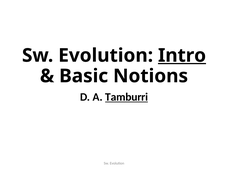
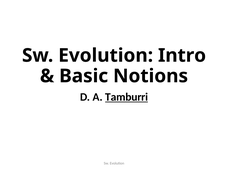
Intro underline: present -> none
